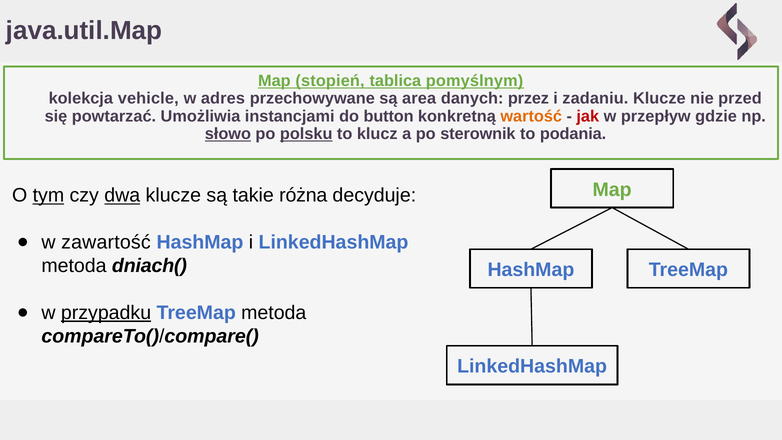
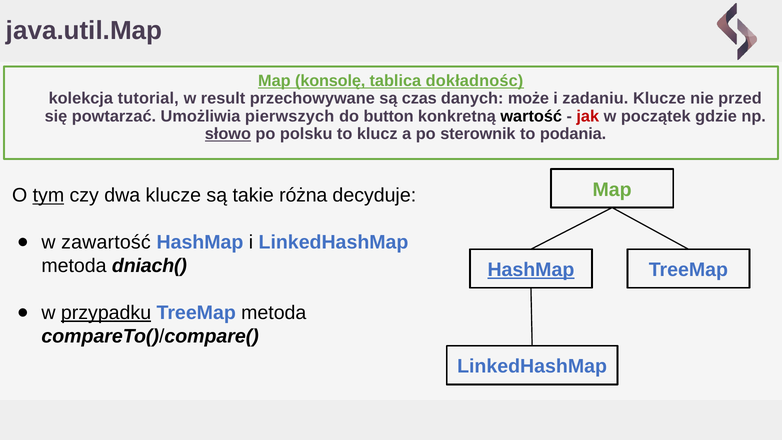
stopień: stopień -> konsolę
pomyślnym: pomyślnym -> dokładnośc
vehicle: vehicle -> tutorial
adres: adres -> result
area: area -> czas
przez: przez -> może
instancjami: instancjami -> pierwszych
wartość colour: orange -> black
przepływ: przepływ -> początek
polsku underline: present -> none
dwa underline: present -> none
HashMap at (531, 270) underline: none -> present
